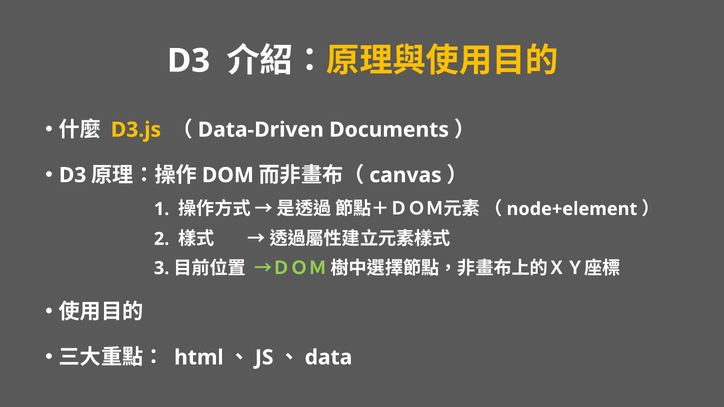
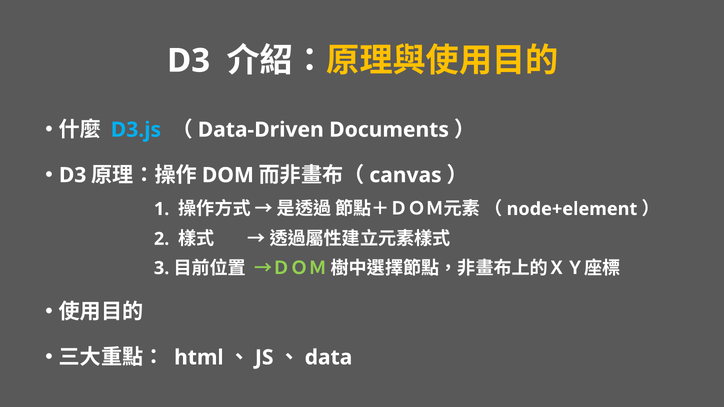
D3.js colour: yellow -> light blue
